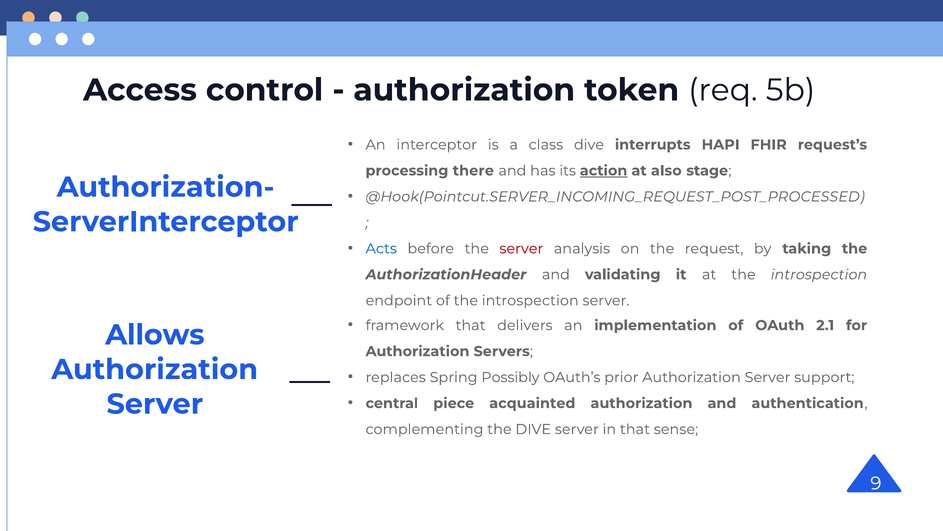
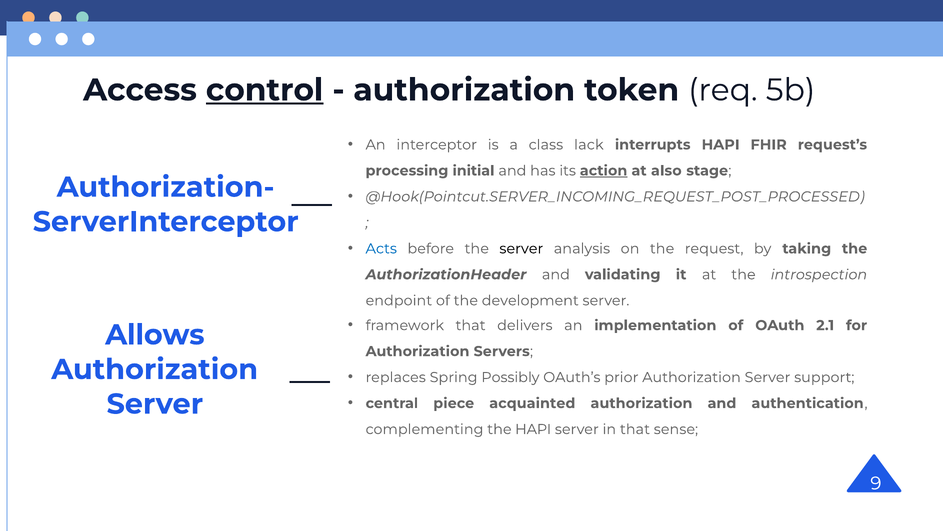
control underline: none -> present
class dive: dive -> lack
there: there -> initial
server at (521, 248) colour: red -> black
of the introspection: introspection -> development
the DIVE: DIVE -> HAPI
